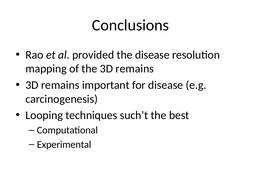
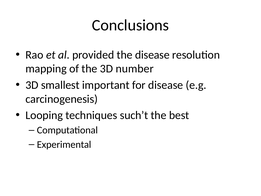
the 3D remains: remains -> number
remains at (60, 85): remains -> smallest
